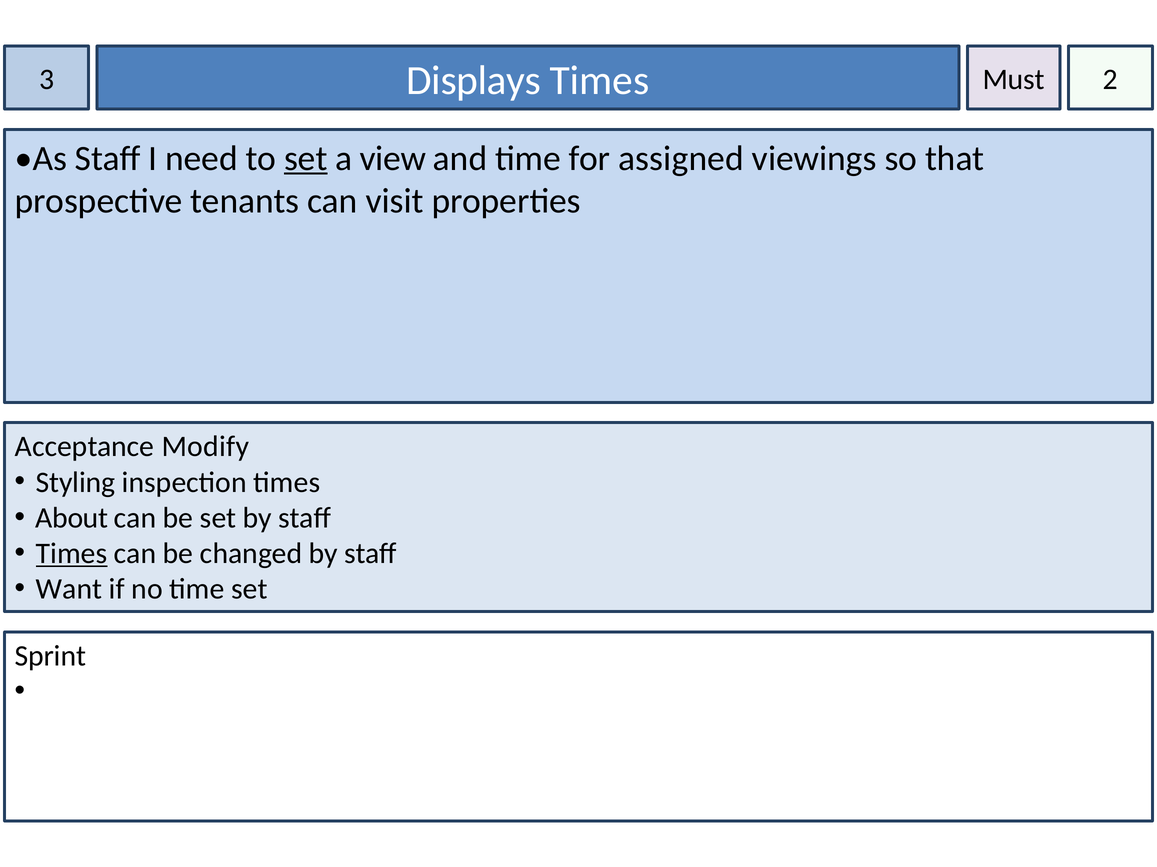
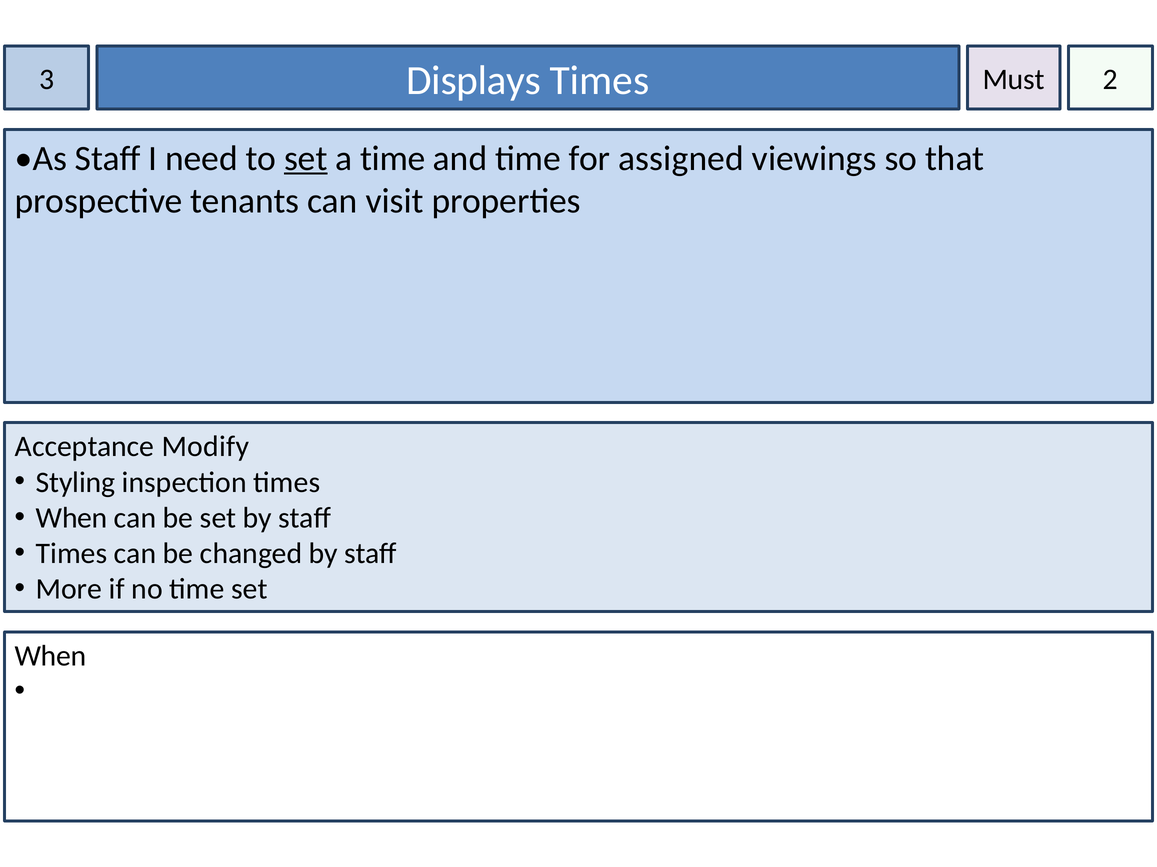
a view: view -> time
About at (72, 518): About -> When
Times at (72, 554) underline: present -> none
Want: Want -> More
Sprint at (50, 656): Sprint -> When
